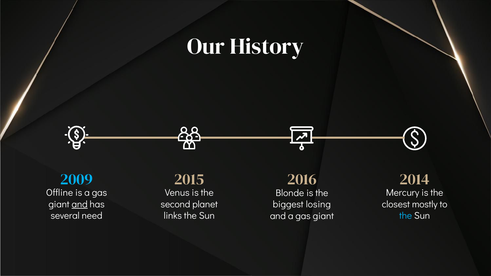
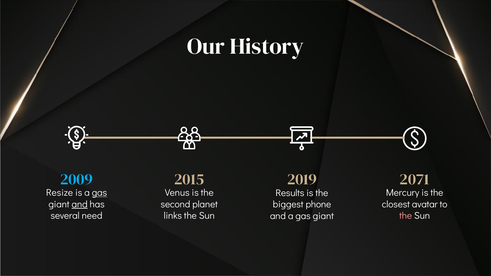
2016: 2016 -> 2019
2014: 2014 -> 2071
Offline: Offline -> Resize
gas at (99, 193) underline: none -> present
Blonde: Blonde -> Results
mostly: mostly -> avatar
losing: losing -> phone
the at (406, 216) colour: light blue -> pink
